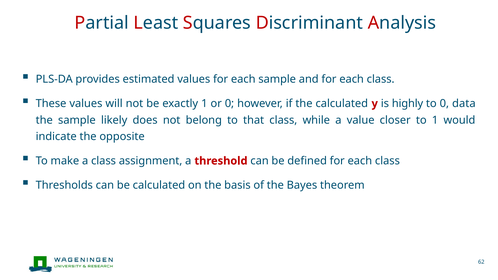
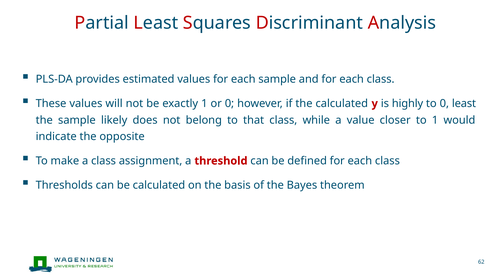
0 data: data -> least
